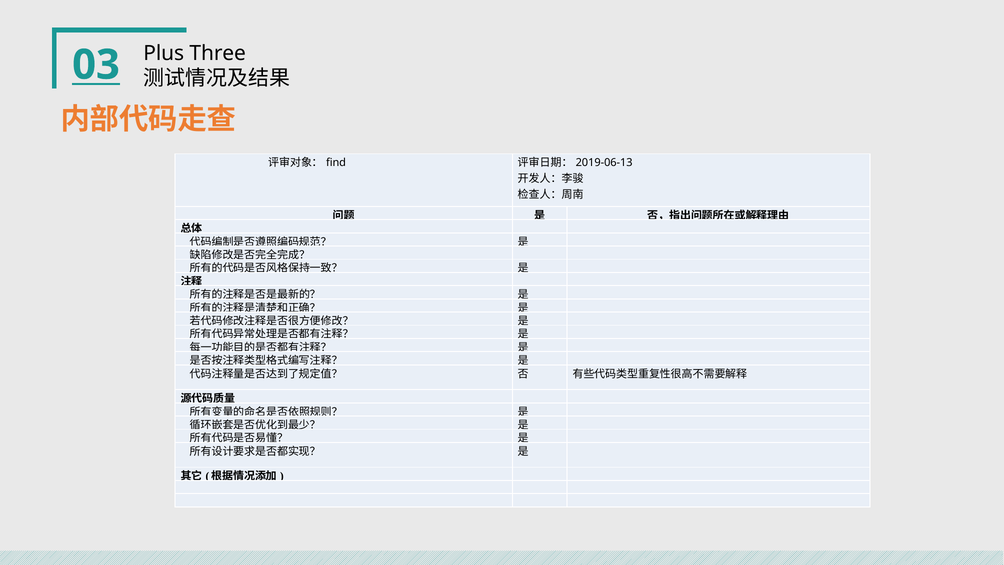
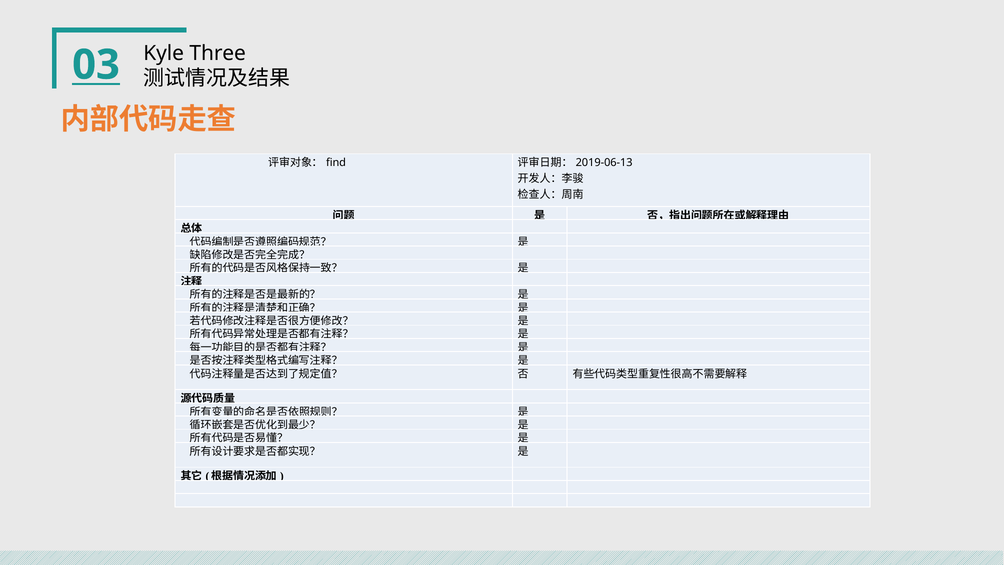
Plus: Plus -> Kyle
